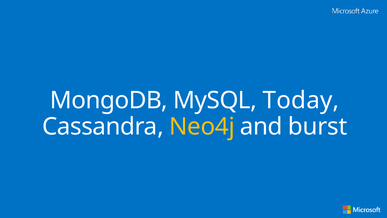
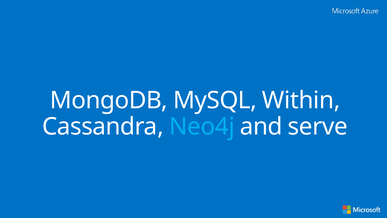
Today: Today -> Within
Neo4j colour: yellow -> light blue
burst: burst -> serve
